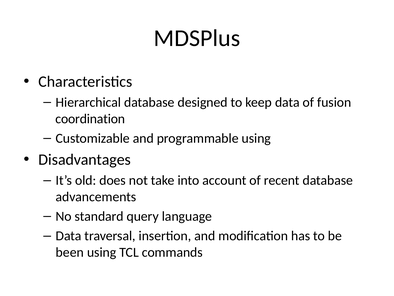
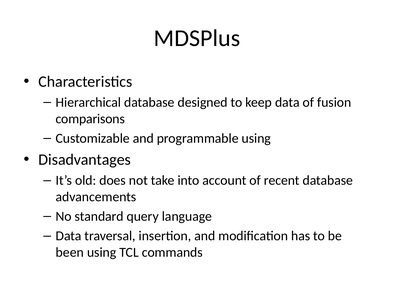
coordination: coordination -> comparisons
